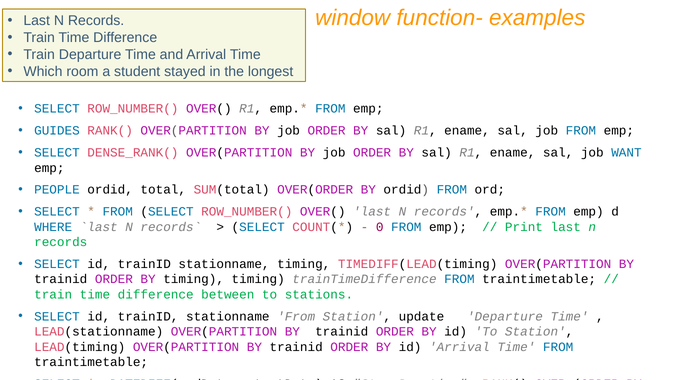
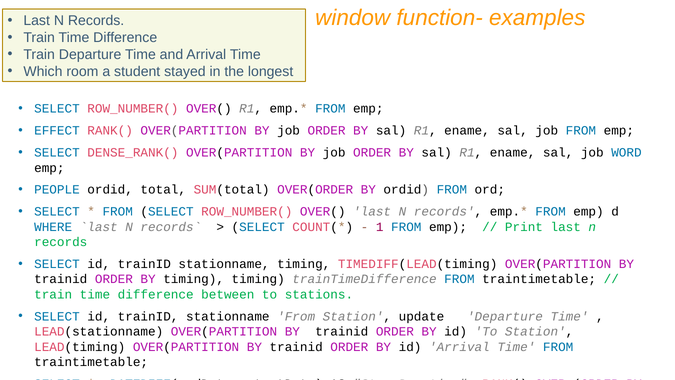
GUIDES: GUIDES -> EFFECT
WANT: WANT -> WORD
0: 0 -> 1
